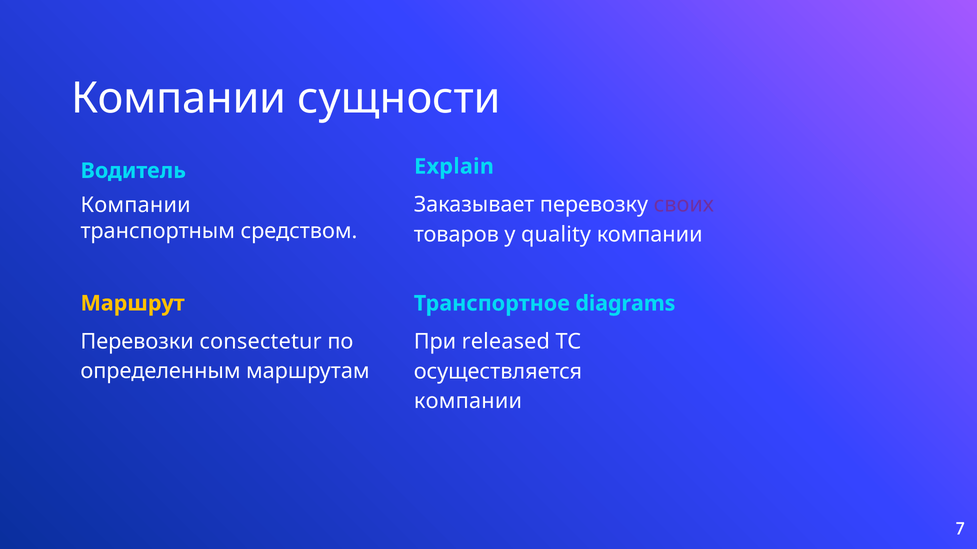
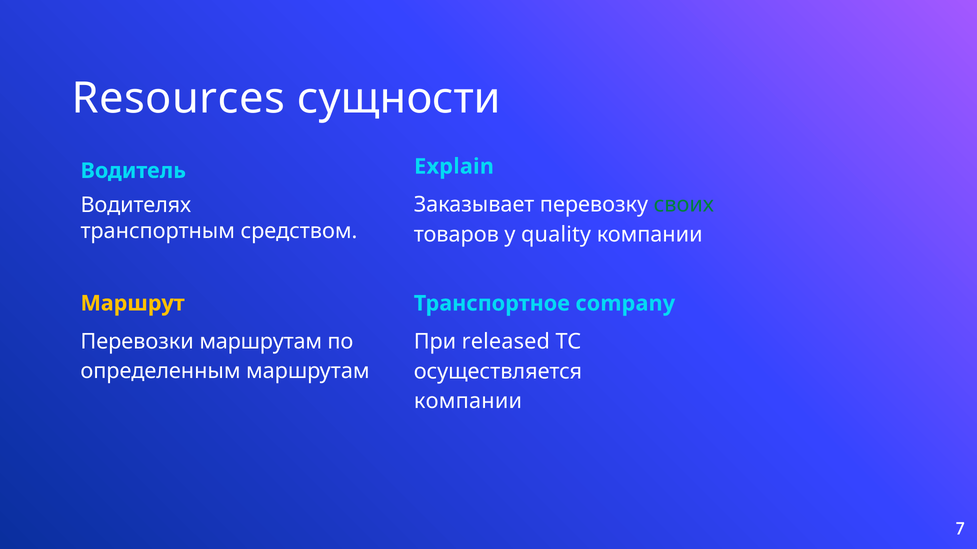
Компании at (179, 99): Компании -> Resources
своих colour: purple -> green
Компании at (136, 205): Компании -> Водителях
diagrams: diagrams -> company
Перевозки consectetur: consectetur -> маршрутам
